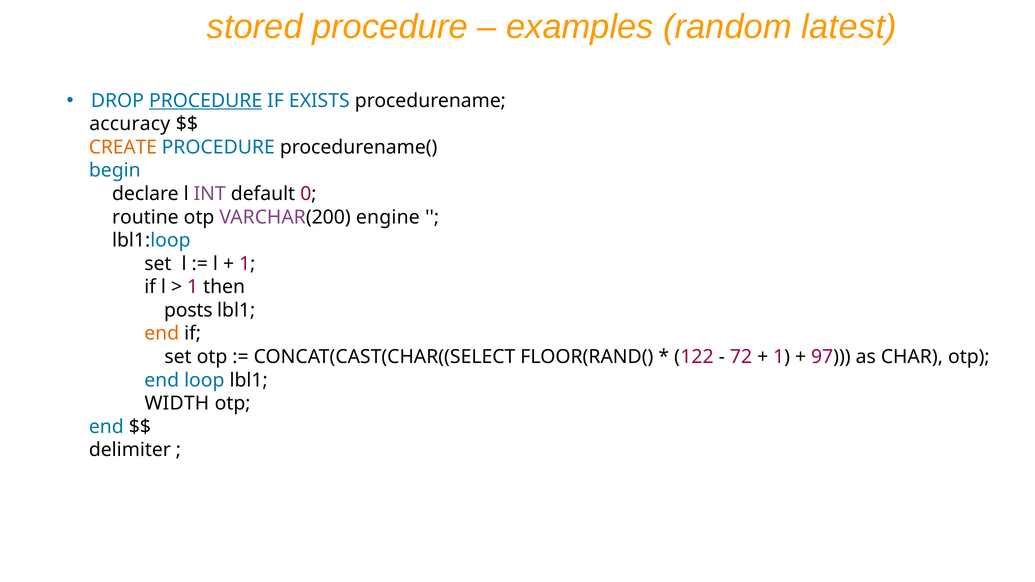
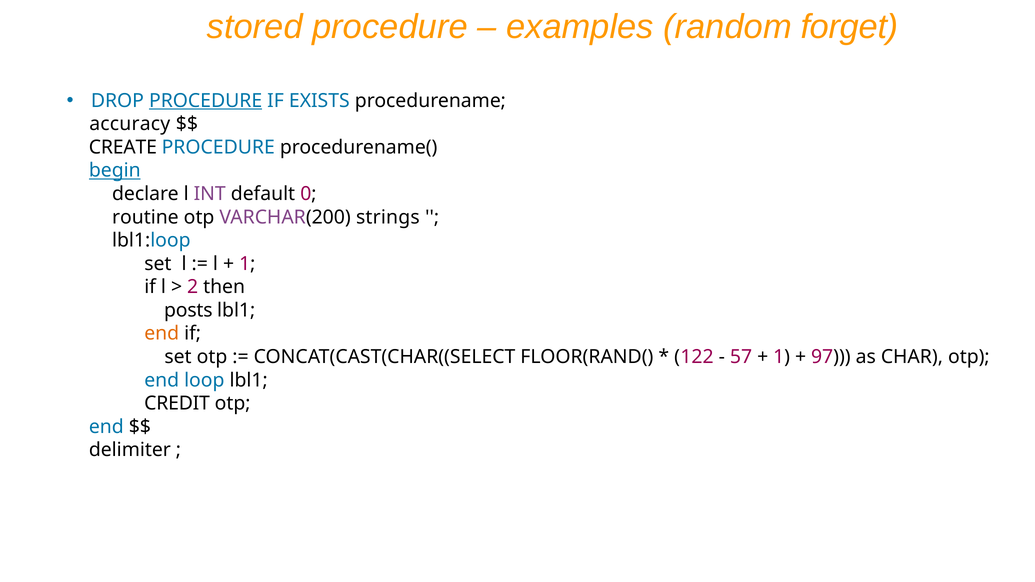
latest: latest -> forget
CREATE colour: orange -> black
begin underline: none -> present
engine: engine -> strings
1 at (193, 287): 1 -> 2
72: 72 -> 57
WIDTH: WIDTH -> CREDIT
